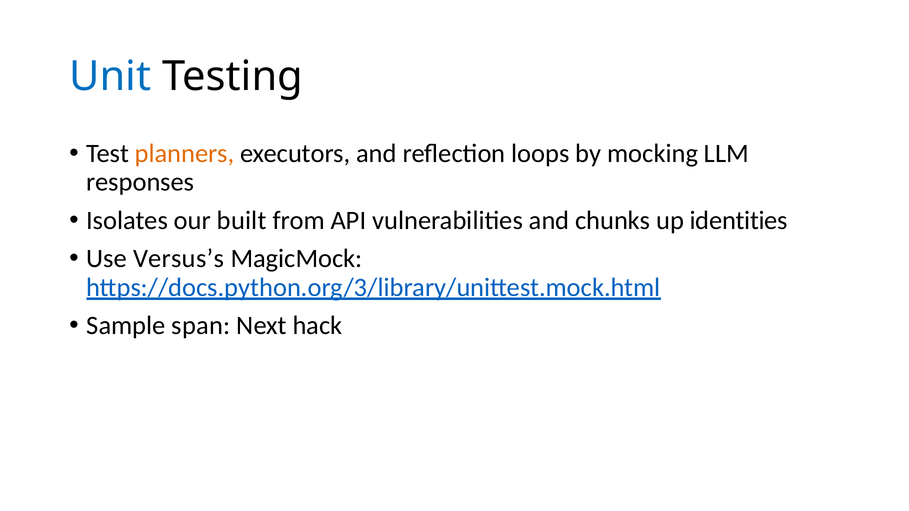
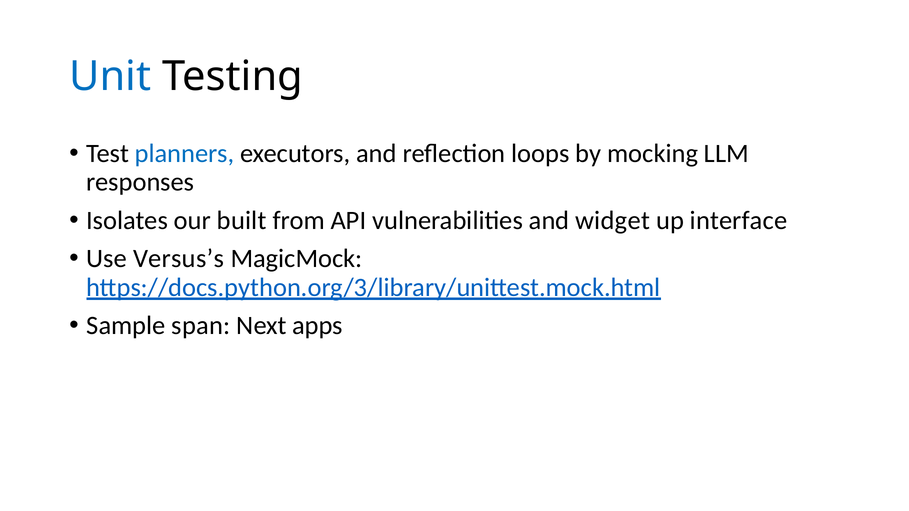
planners colour: orange -> blue
chunks: chunks -> widget
identities: identities -> interface
hack: hack -> apps
